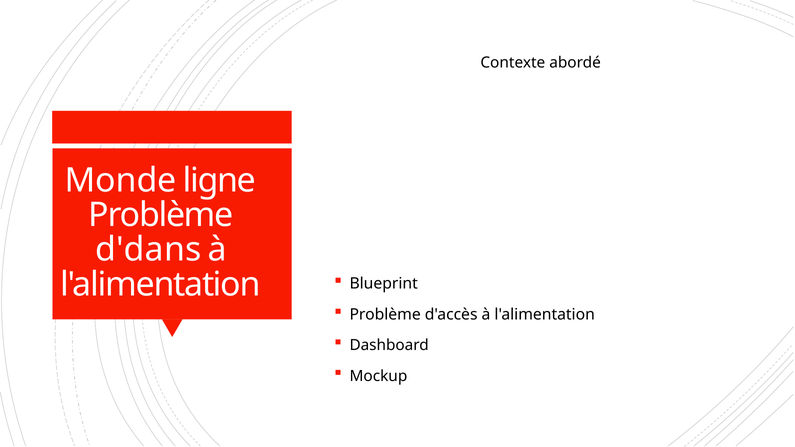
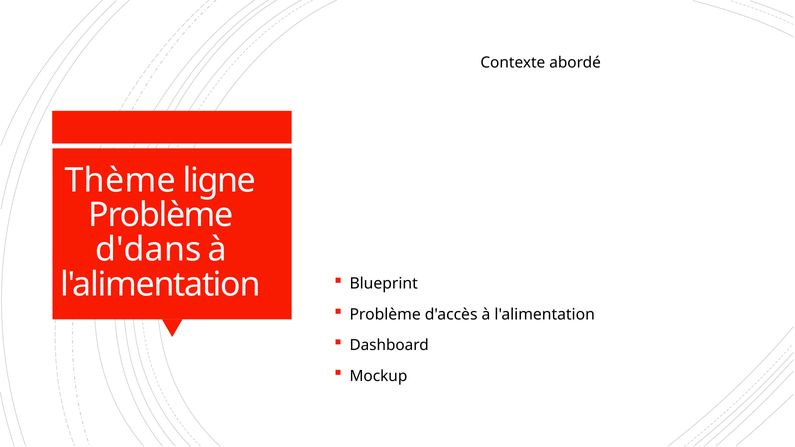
Monde: Monde -> Thème
